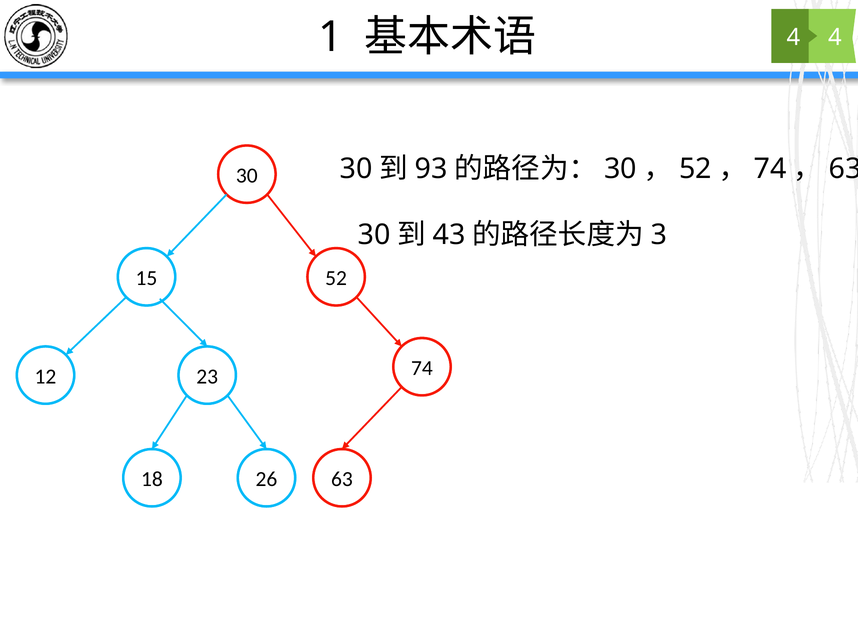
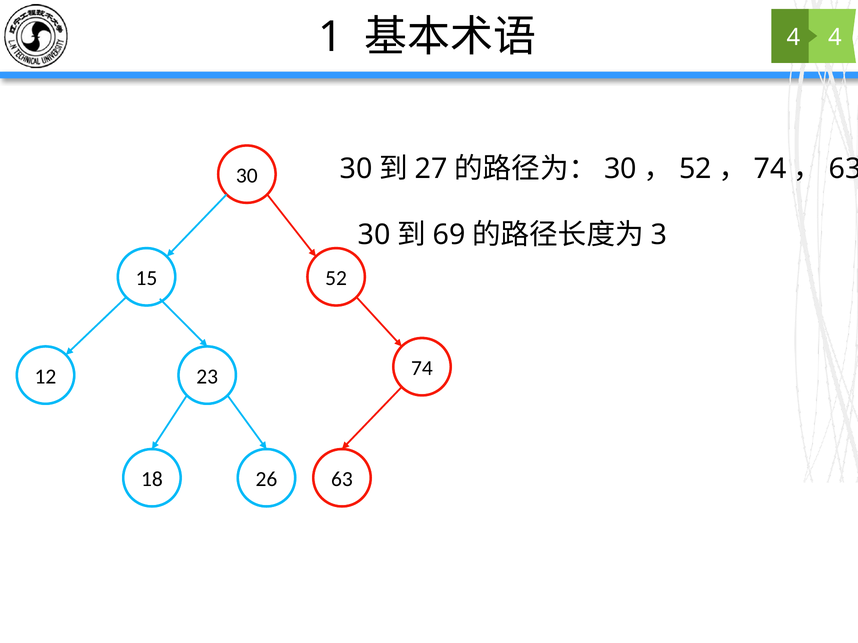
93: 93 -> 27
43: 43 -> 69
